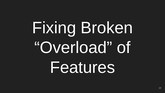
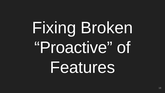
Overload: Overload -> Proactive
